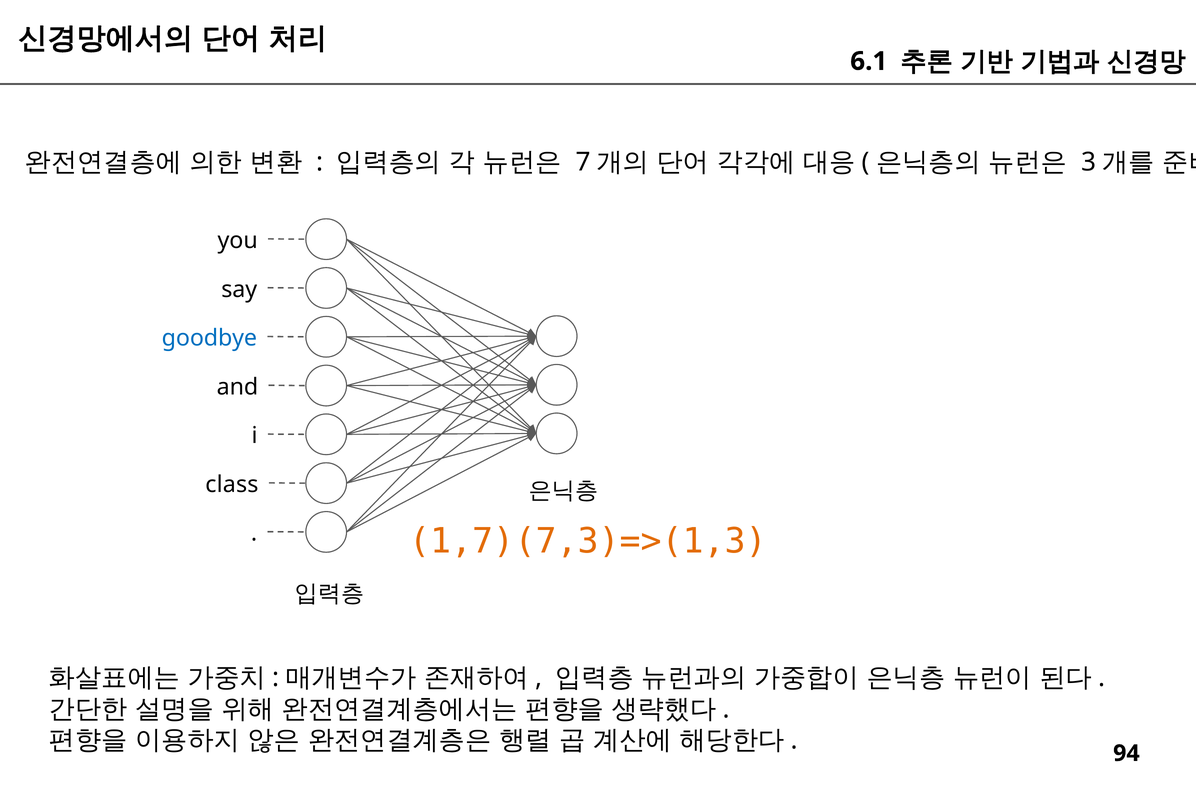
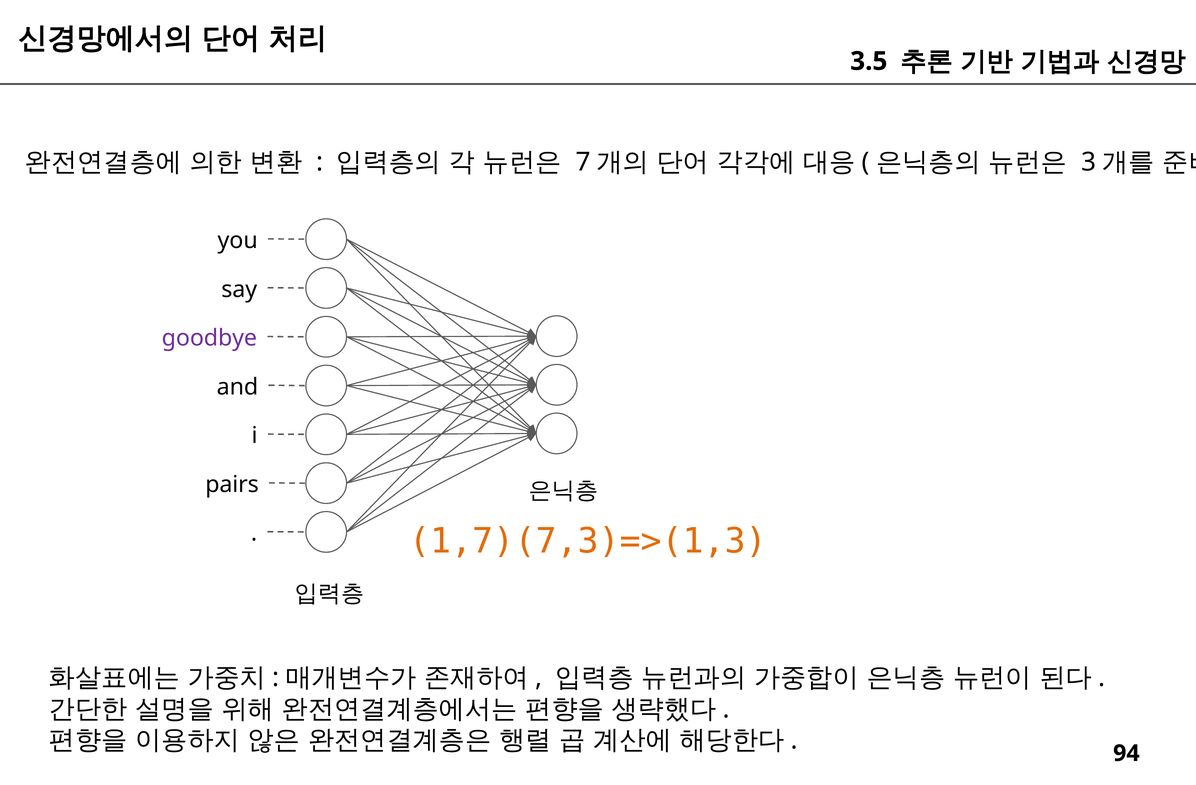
6.1: 6.1 -> 3.5
goodbye colour: blue -> purple
class: class -> pairs
